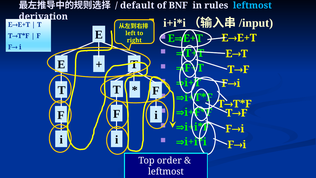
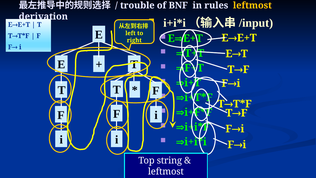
default: default -> trouble
leftmost at (252, 5) colour: light blue -> yellow
order: order -> string
